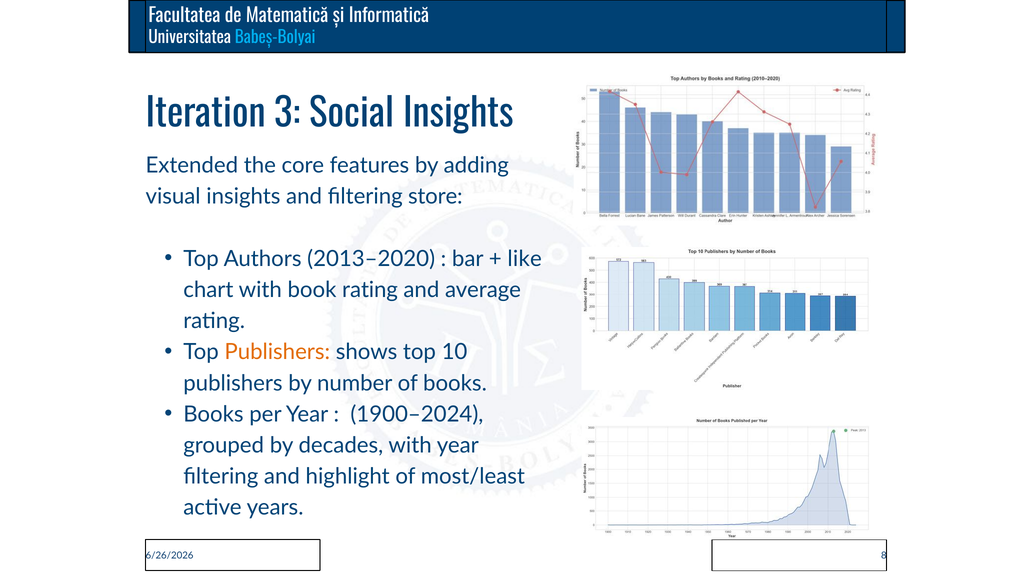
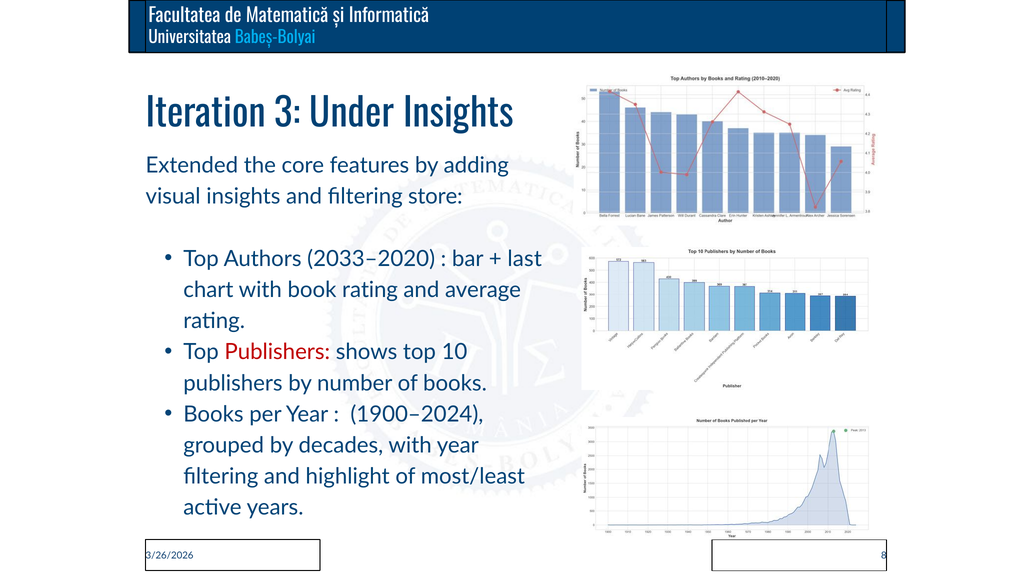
Social: Social -> Under
2013–2020: 2013–2020 -> 2033–2020
like: like -> last
Publishers at (277, 352) colour: orange -> red
6/26/2026: 6/26/2026 -> 3/26/2026
